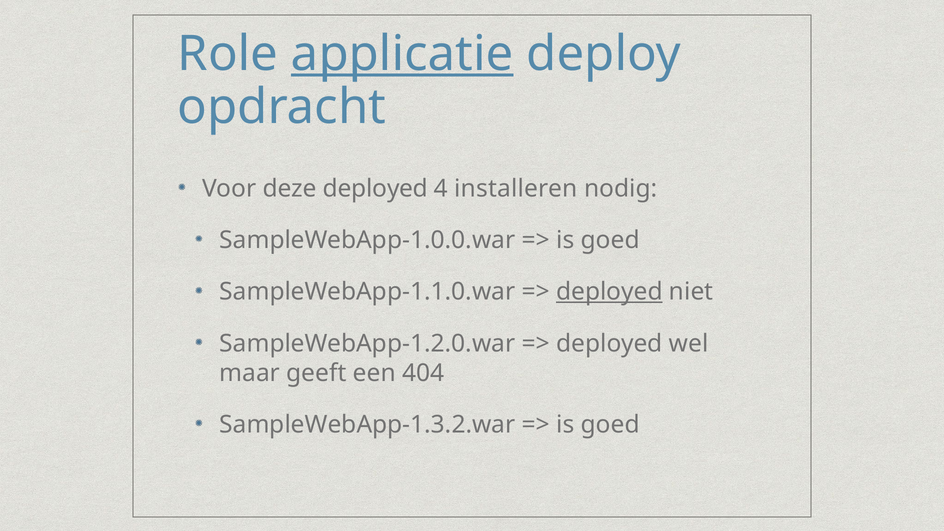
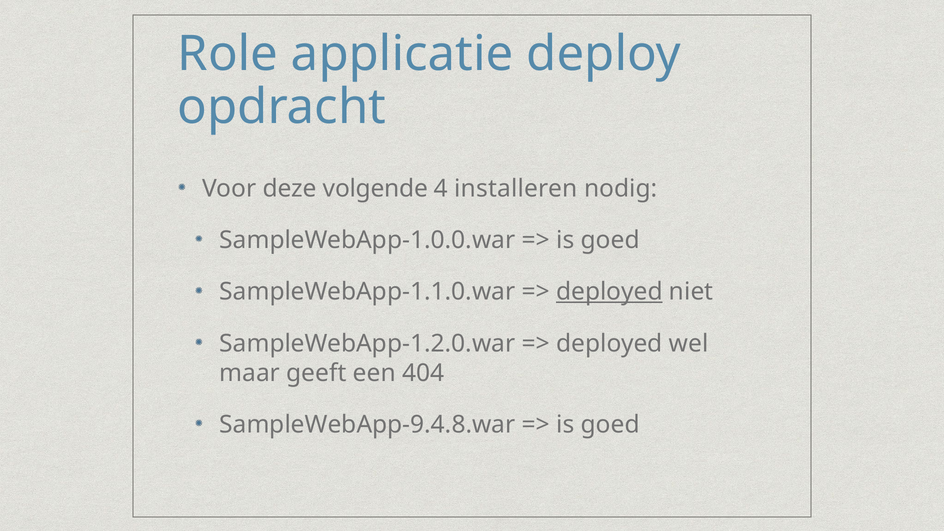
applicatie underline: present -> none
deze deployed: deployed -> volgende
SampleWebApp-1.3.2.war: SampleWebApp-1.3.2.war -> SampleWebApp-9.4.8.war
